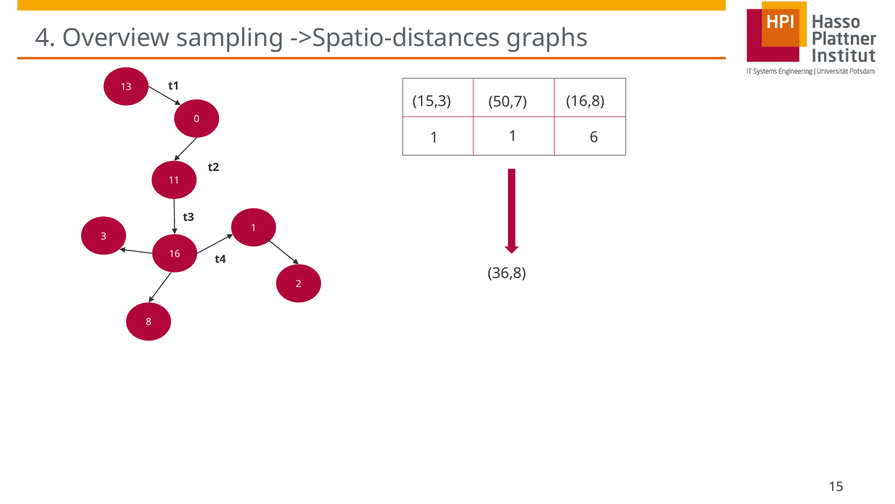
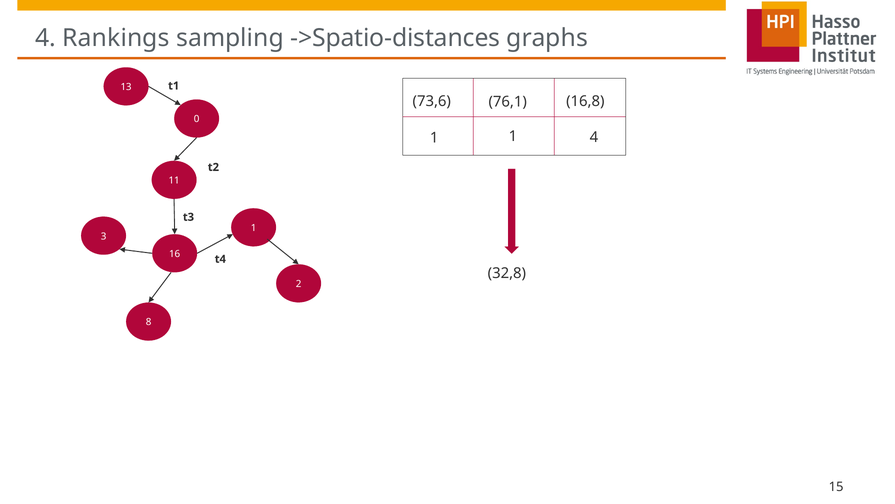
Overview: Overview -> Rankings
15,3: 15,3 -> 73,6
50,7: 50,7 -> 76,1
1 6: 6 -> 4
36,8: 36,8 -> 32,8
